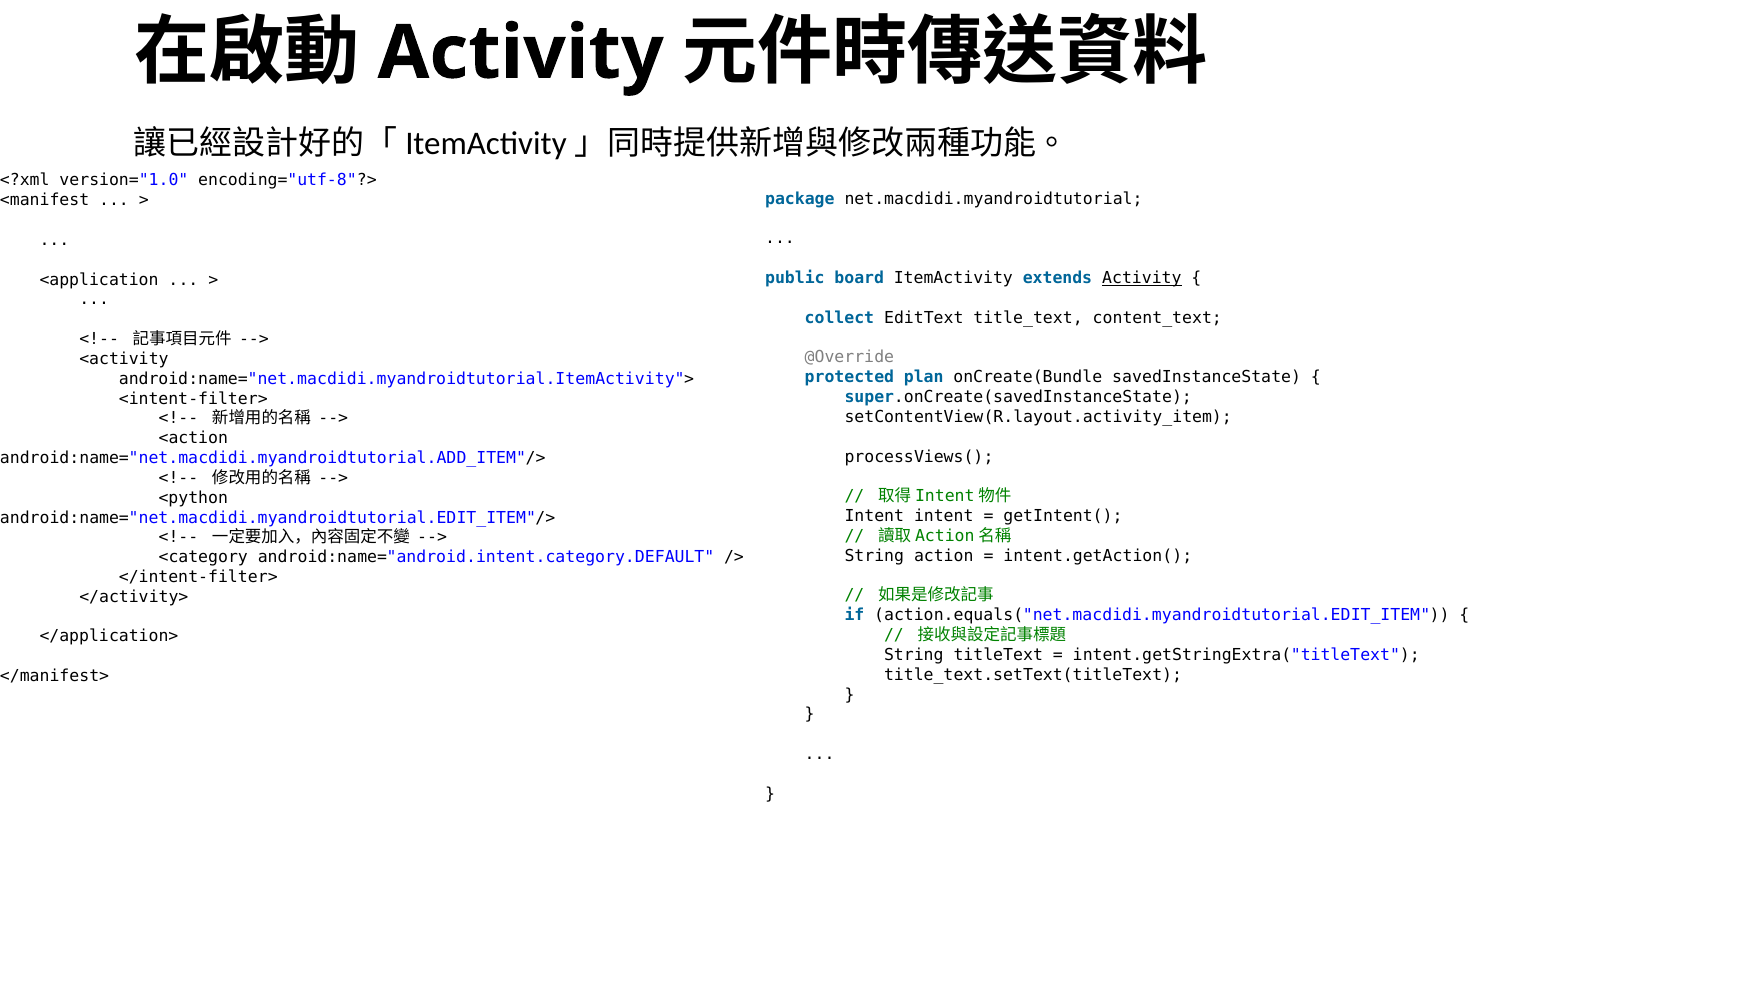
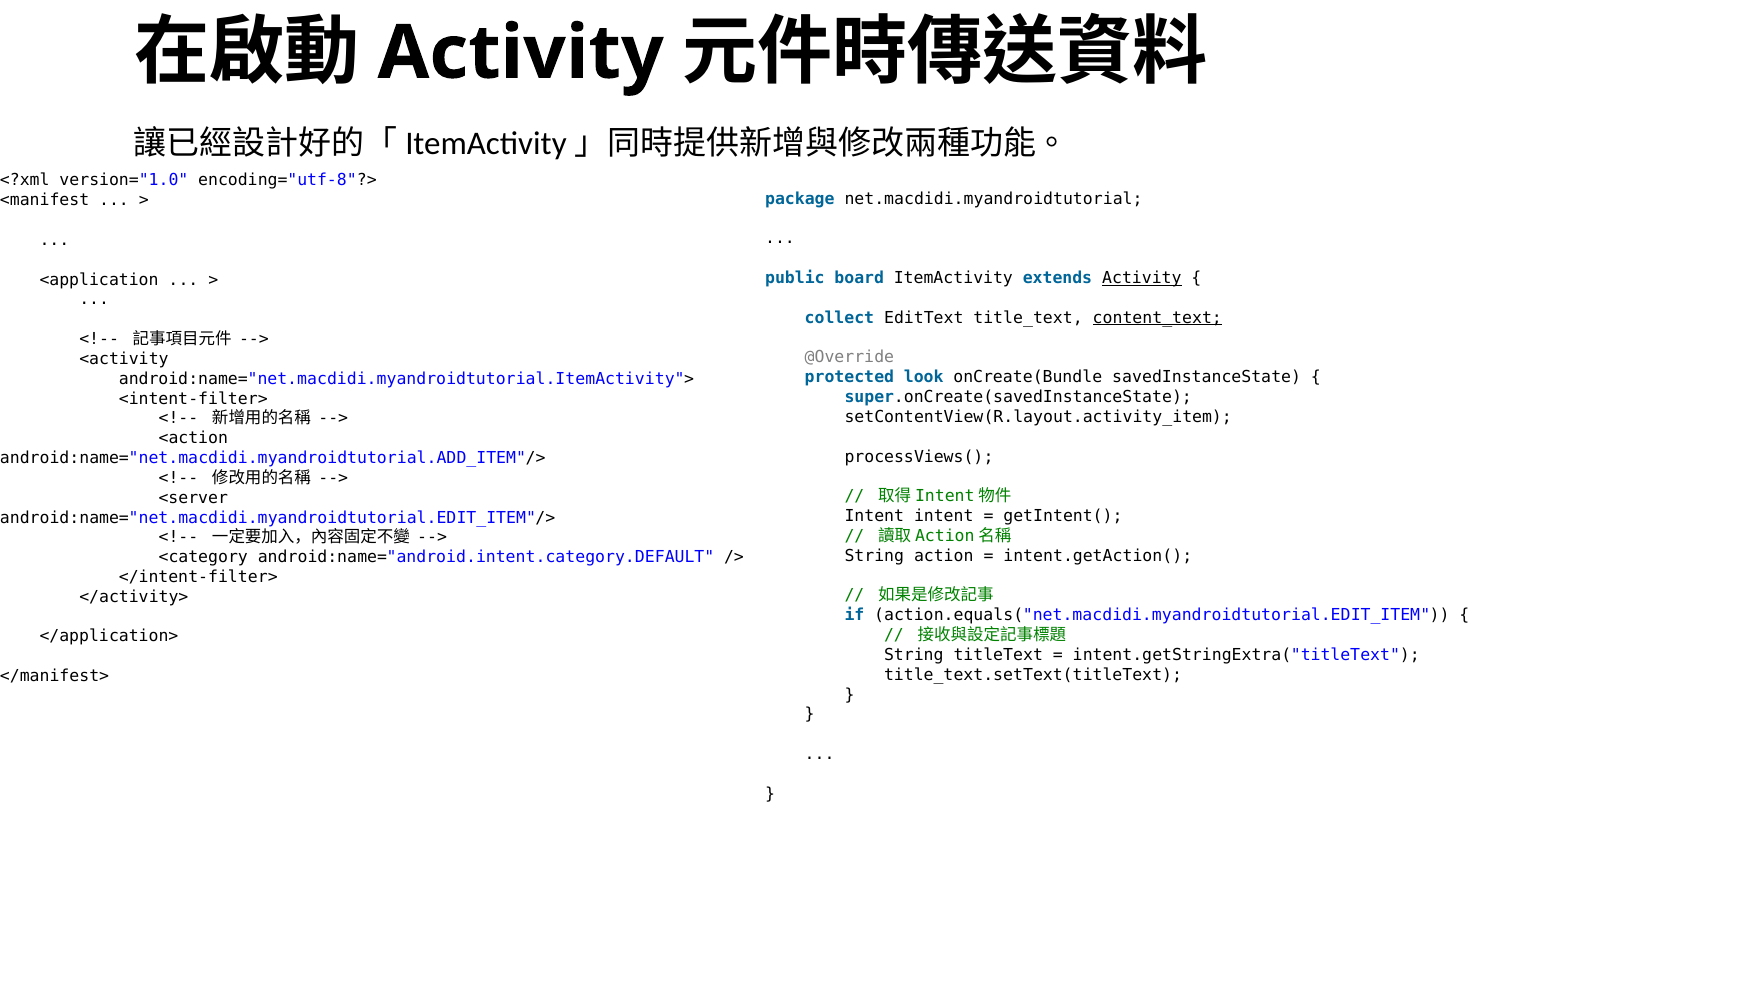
content_text underline: none -> present
plan: plan -> look
<python: <python -> <server
